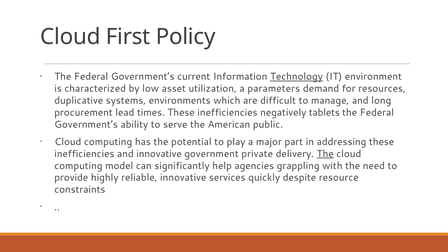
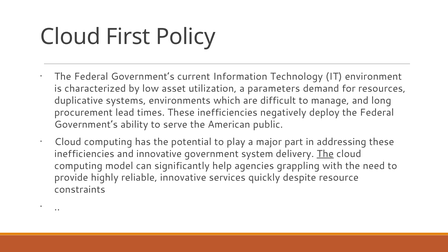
Technology underline: present -> none
tablets: tablets -> deploy
private: private -> system
